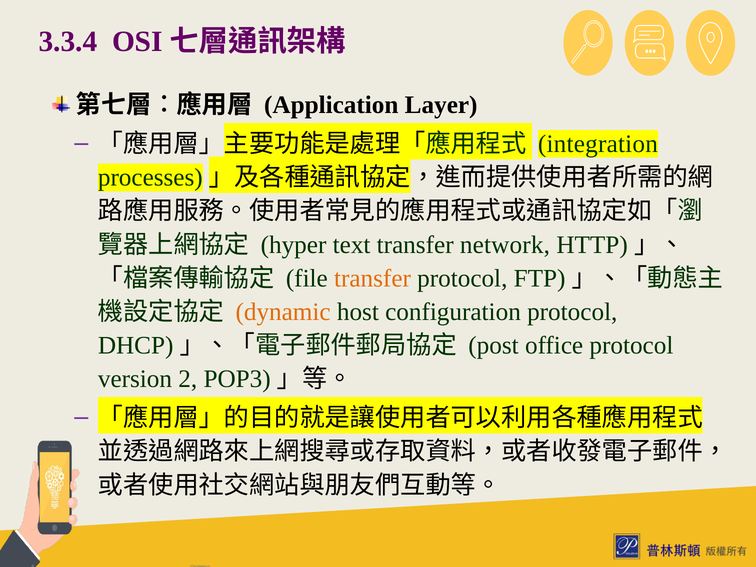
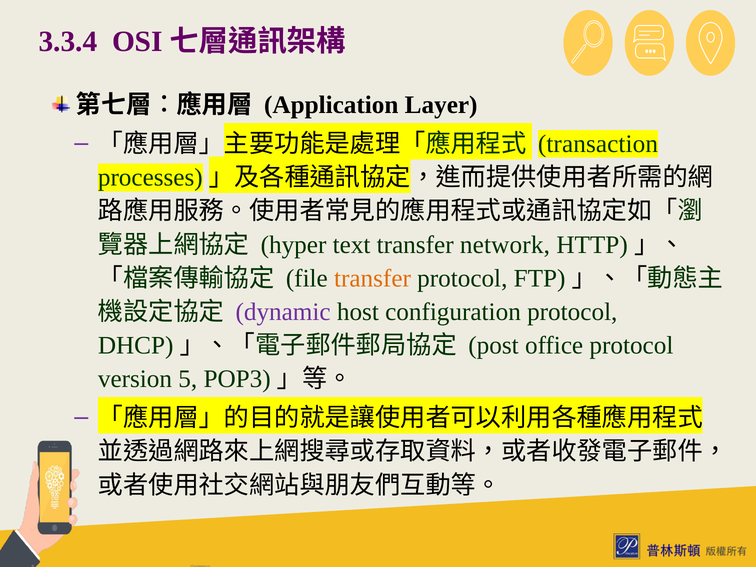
integration: integration -> transaction
dynamic colour: orange -> purple
2: 2 -> 5
